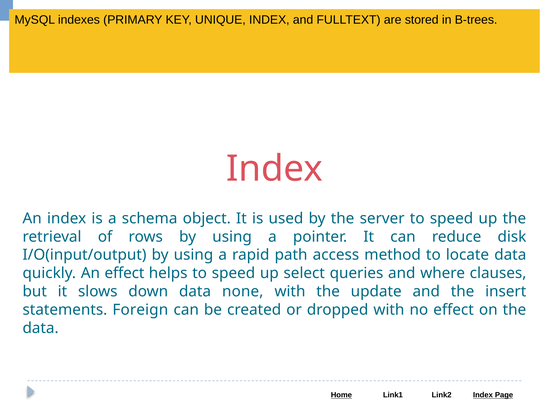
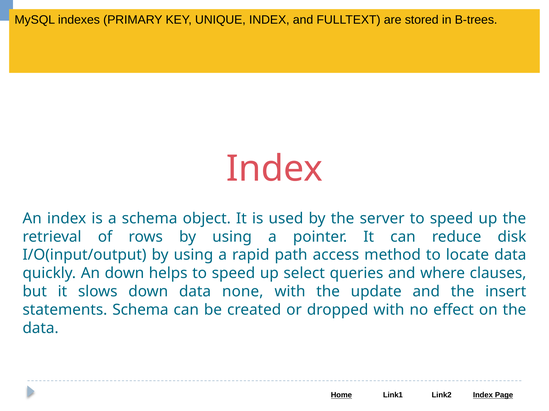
An effect: effect -> down
statements Foreign: Foreign -> Schema
